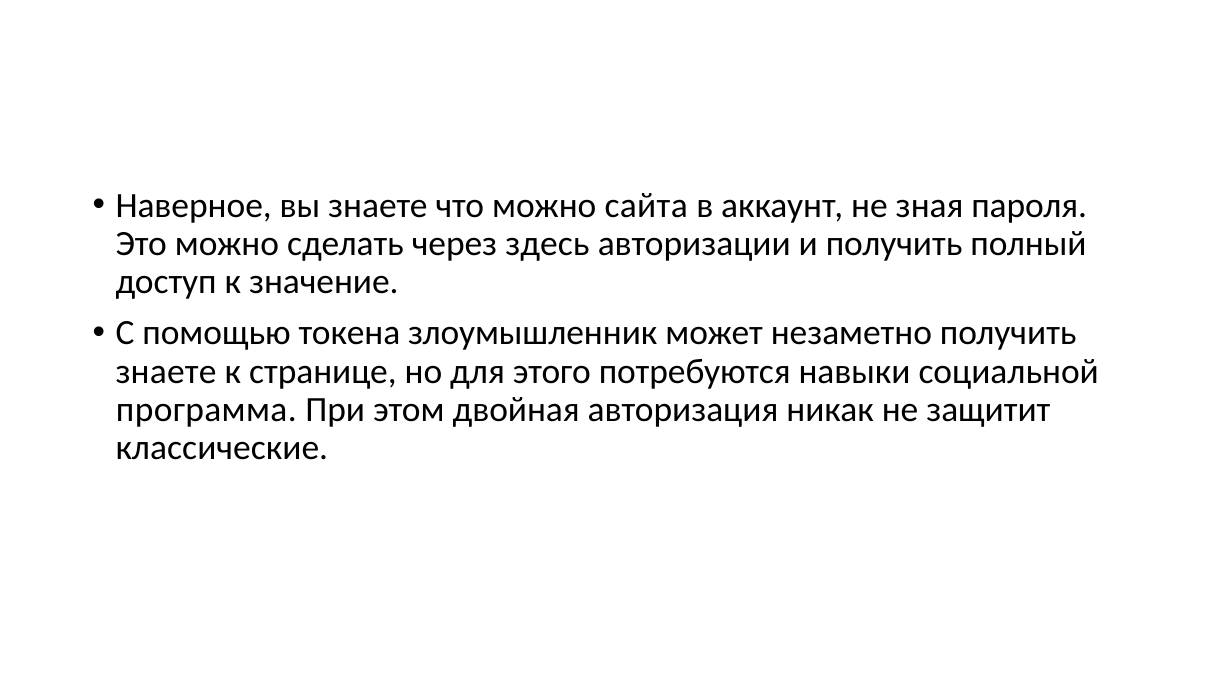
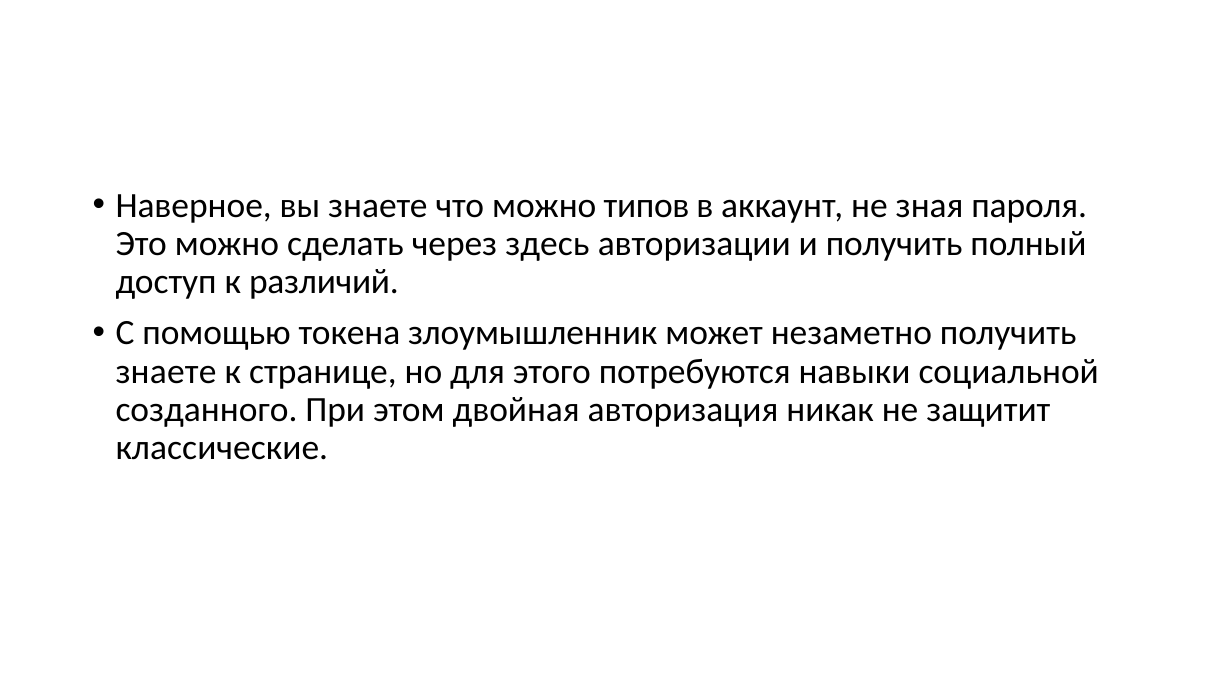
сайта: сайта -> типов
значение: значение -> различий
программа: программа -> созданного
